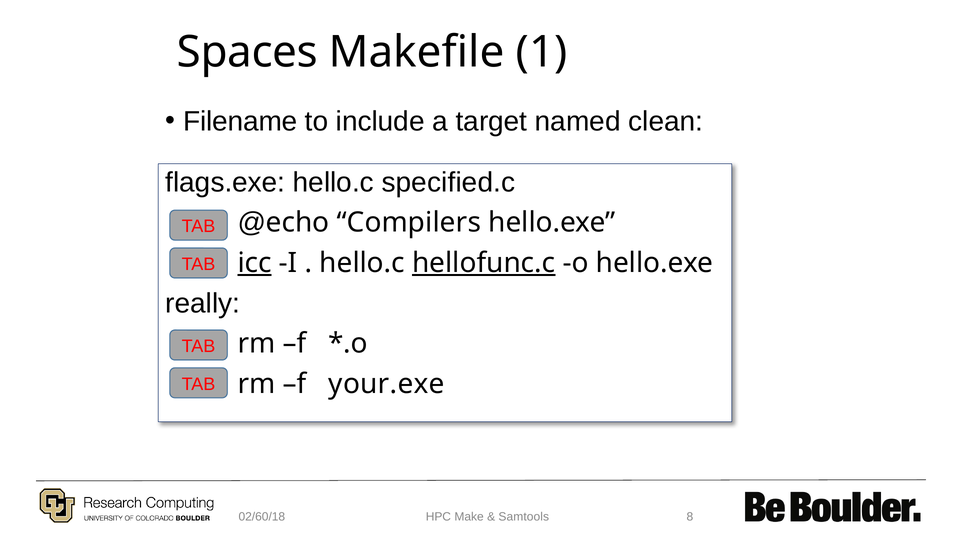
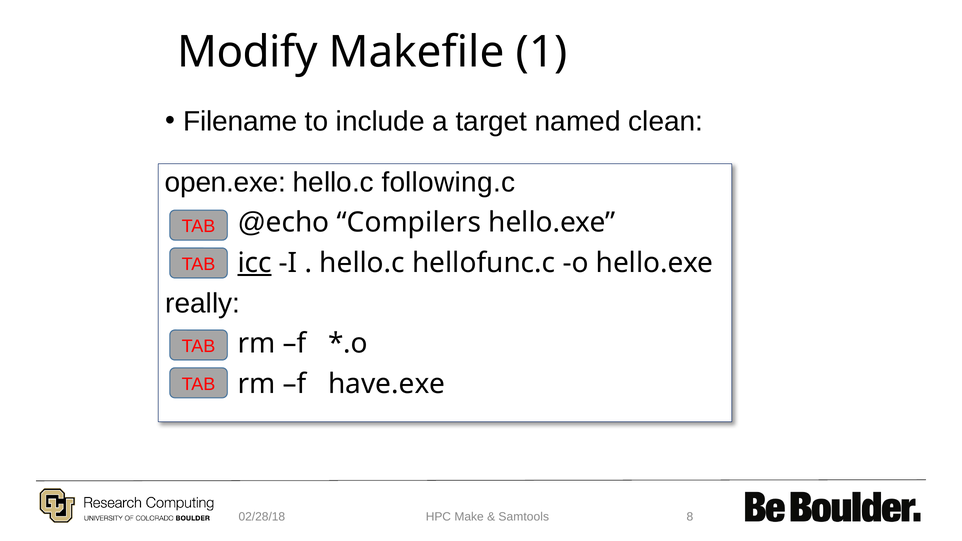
Spaces: Spaces -> Modify
flags.exe: flags.exe -> open.exe
specified.c: specified.c -> following.c
hellofunc.c underline: present -> none
your.exe: your.exe -> have.exe
02/60/18: 02/60/18 -> 02/28/18
